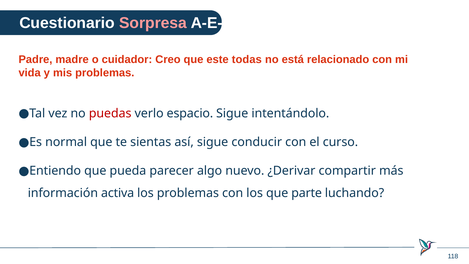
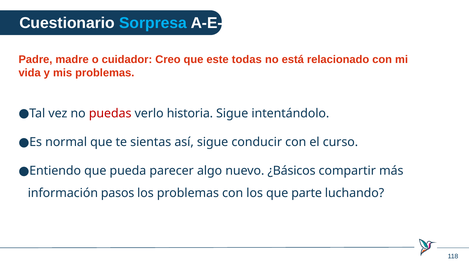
Sorpresa colour: pink -> light blue
espacio: espacio -> historia
¿Derivar: ¿Derivar -> ¿Básicos
activa: activa -> pasos
